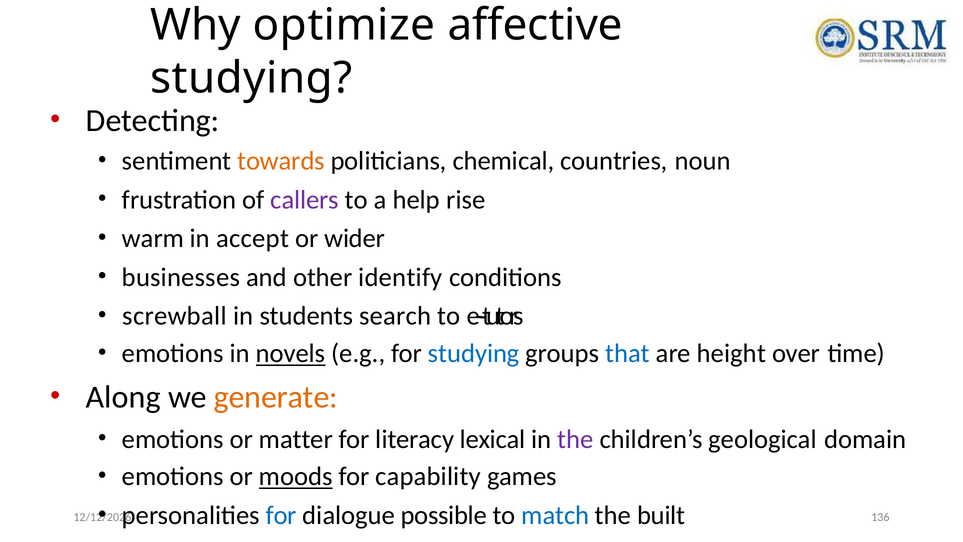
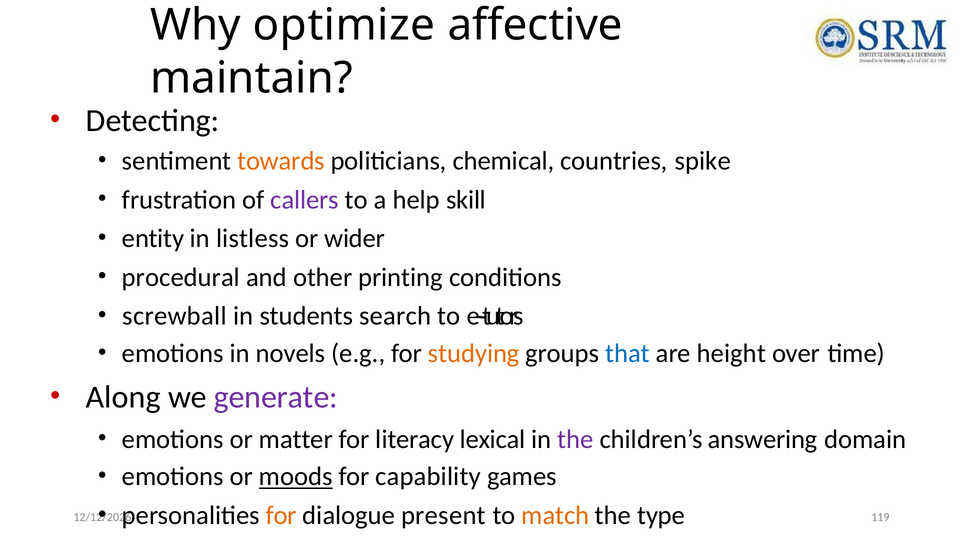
studying at (251, 78): studying -> maintain
noun: noun -> spike
rise: rise -> skill
warm: warm -> entity
accept: accept -> listless
businesses: businesses -> procedural
identify: identify -> printing
novels underline: present -> none
studying at (474, 353) colour: blue -> orange
generate colour: orange -> purple
geological: geological -> answering
for at (281, 515) colour: blue -> orange
possible: possible -> present
match colour: blue -> orange
built: built -> type
136: 136 -> 119
